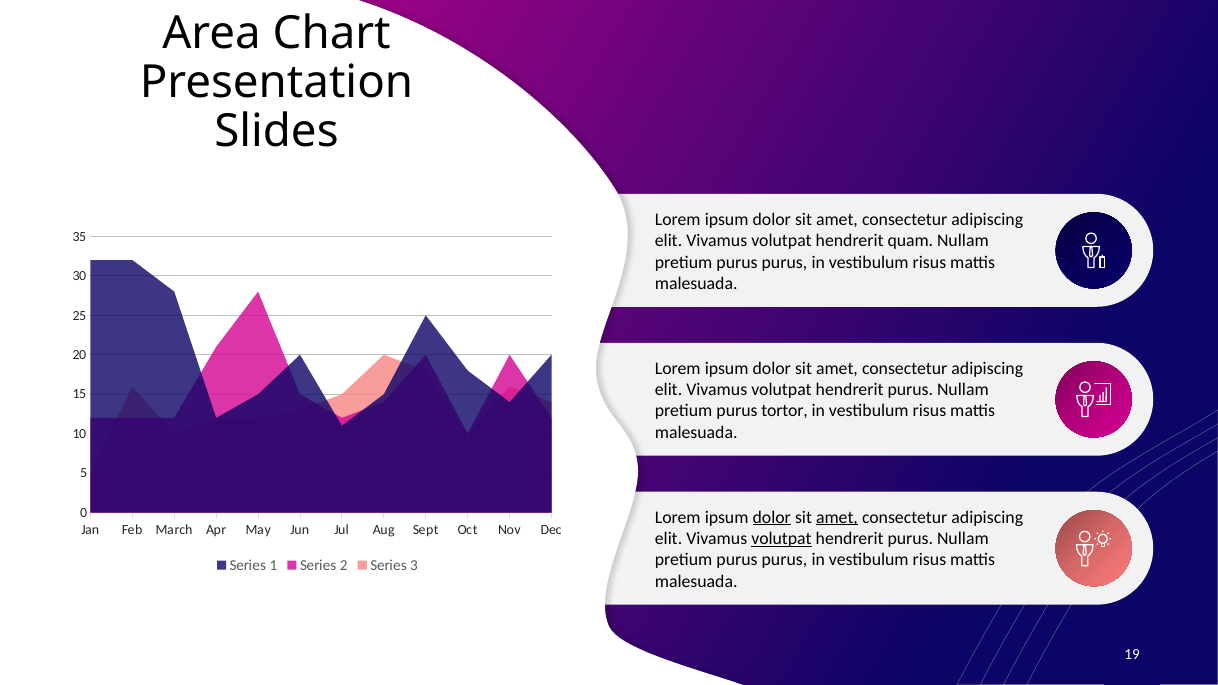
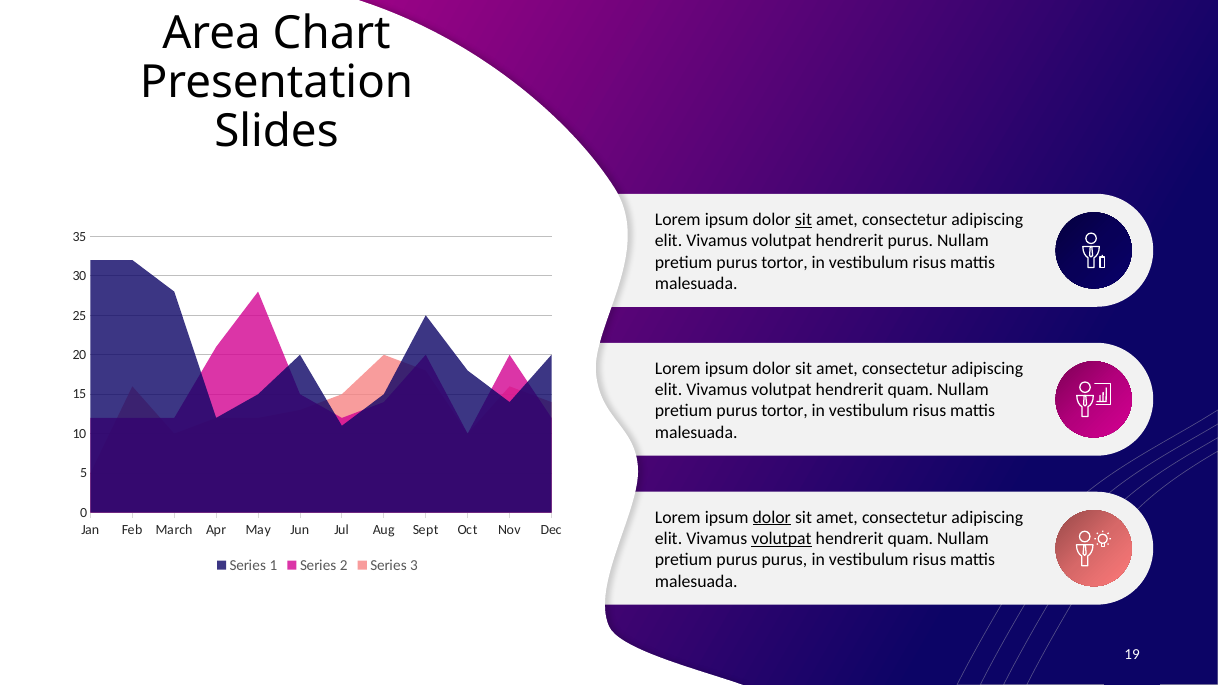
sit at (804, 220) underline: none -> present
hendrerit quam: quam -> purus
purus at (785, 262): purus -> tortor
purus at (910, 390): purus -> quam
amet at (837, 517) underline: present -> none
purus at (910, 539): purus -> quam
